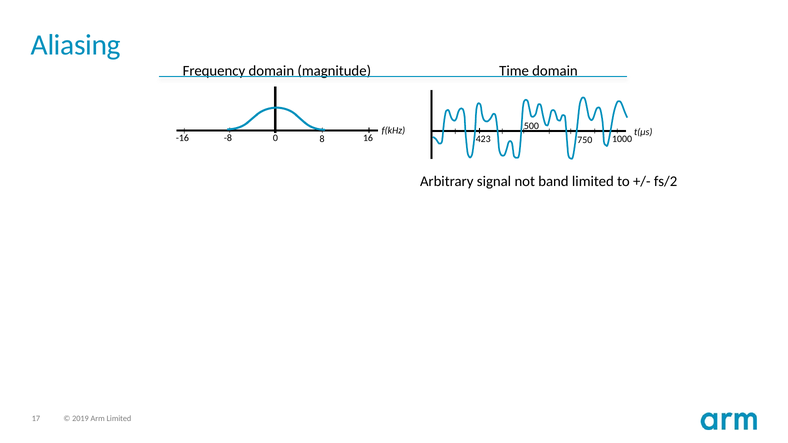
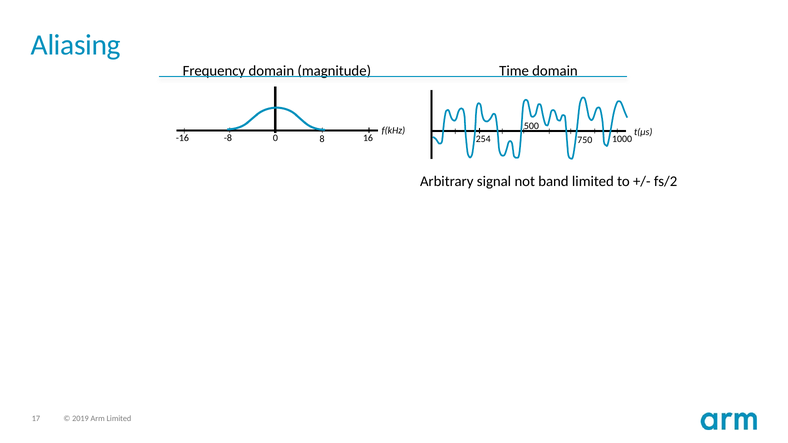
423: 423 -> 254
